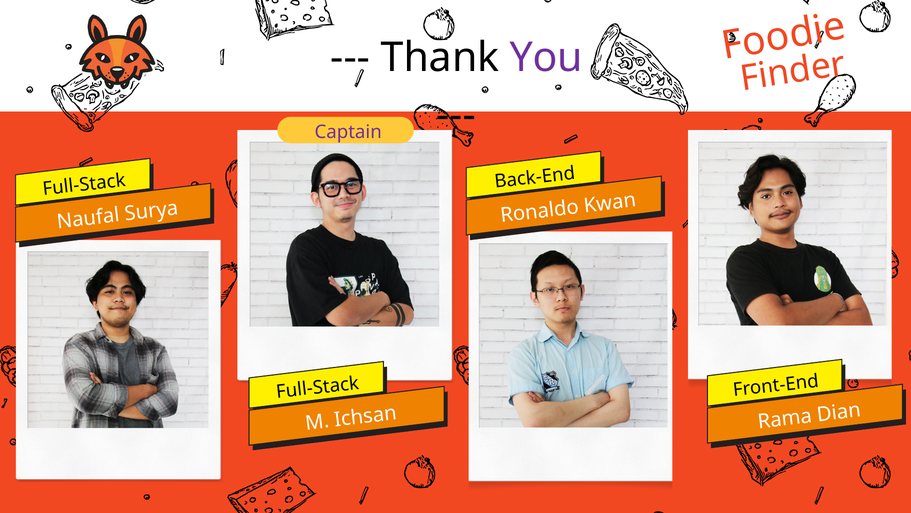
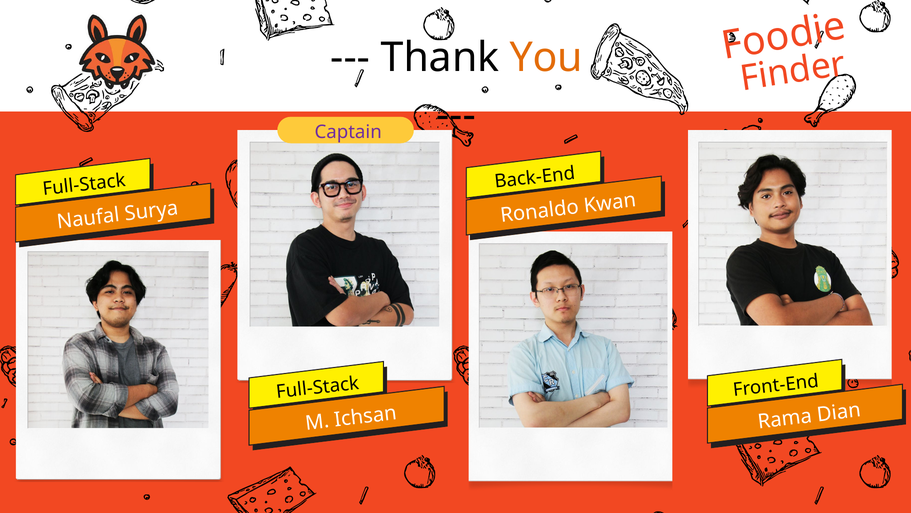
You colour: purple -> orange
